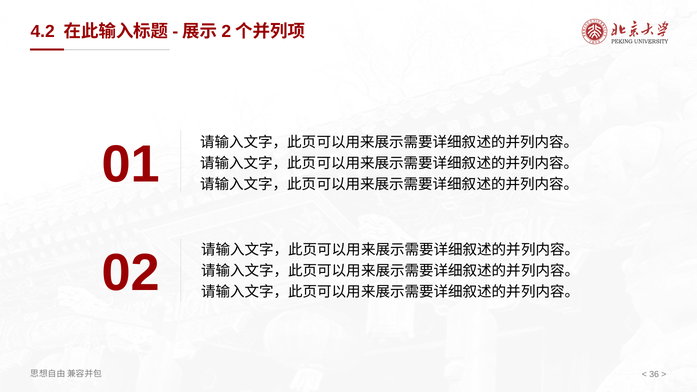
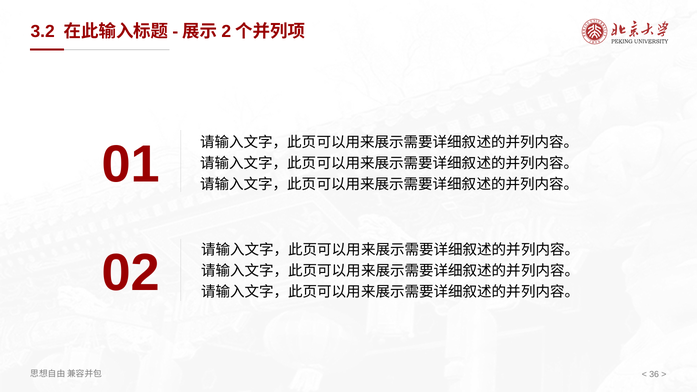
4.2: 4.2 -> 3.2
